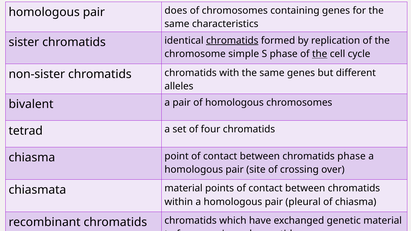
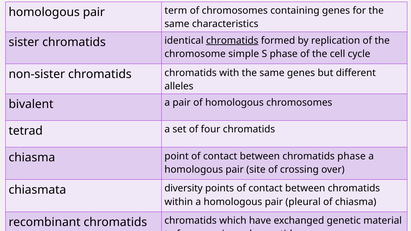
does: does -> term
the at (320, 54) underline: present -> none
chiasmata material: material -> diversity
